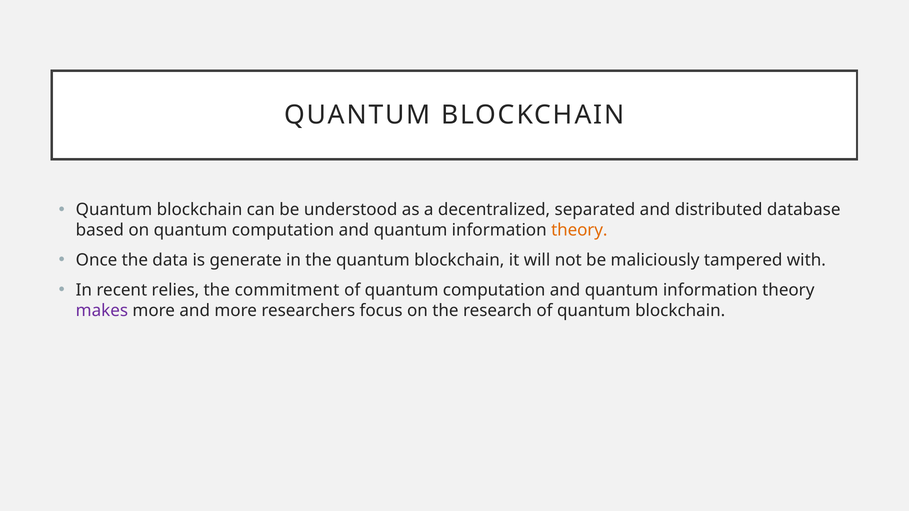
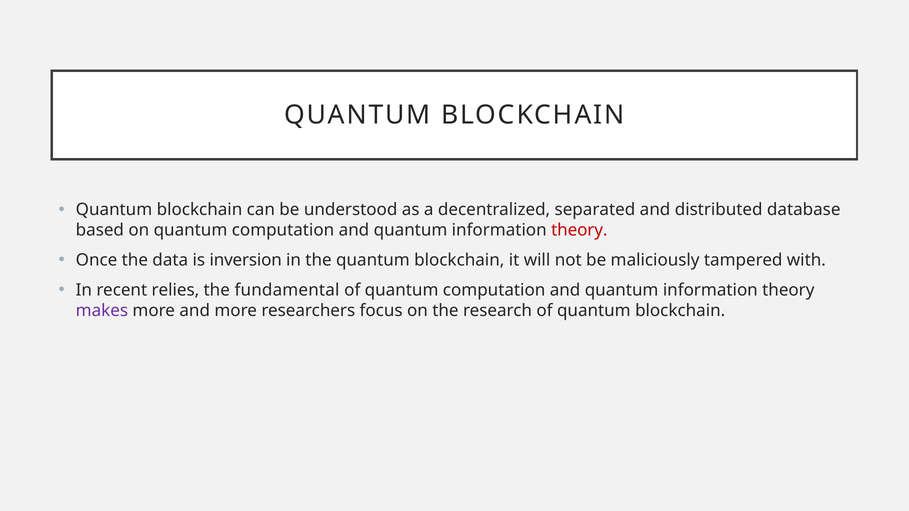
theory at (579, 230) colour: orange -> red
generate: generate -> inversion
commitment: commitment -> fundamental
